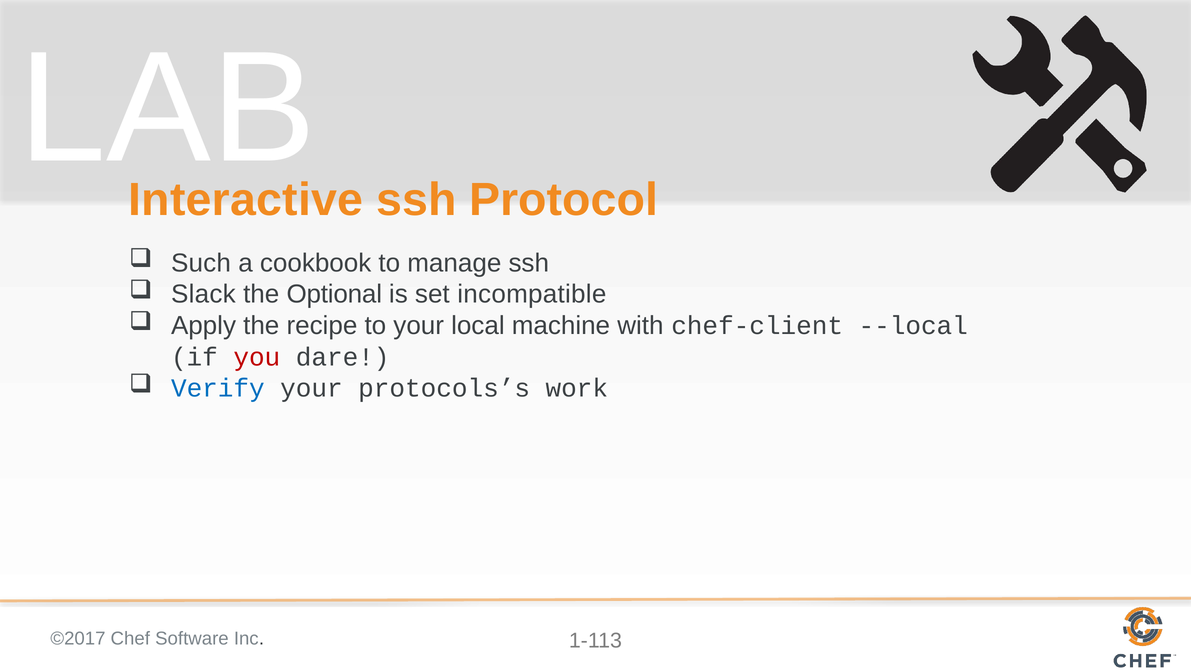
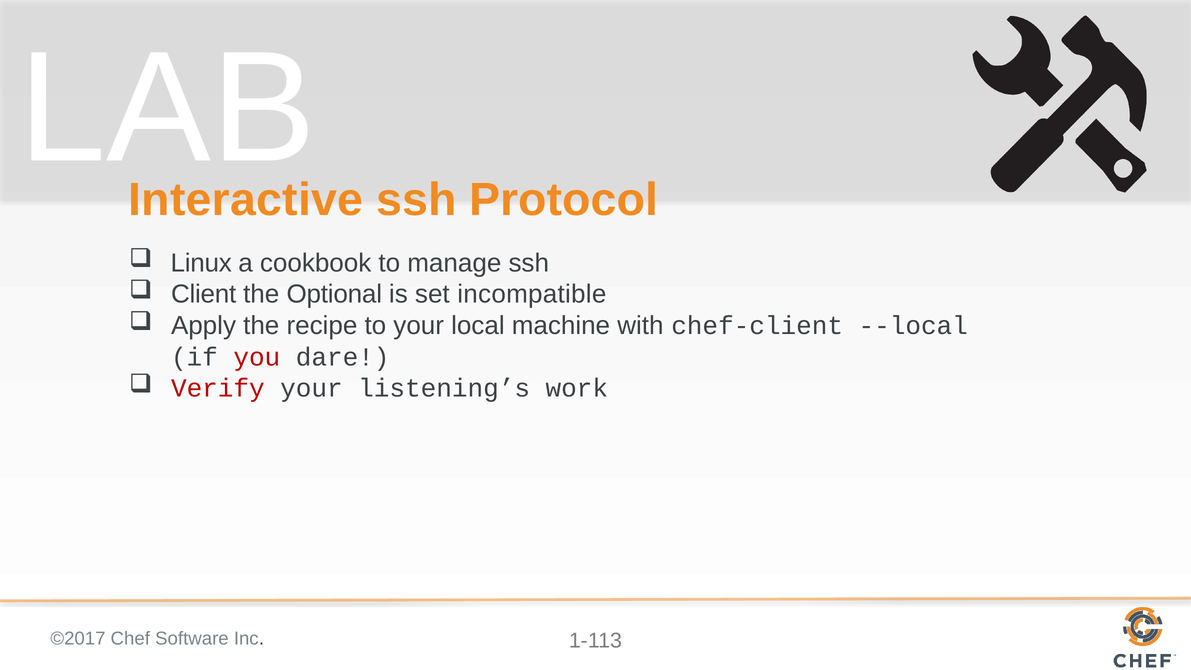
Such: Such -> Linux
Slack: Slack -> Client
Verify colour: blue -> red
protocols’s: protocols’s -> listening’s
